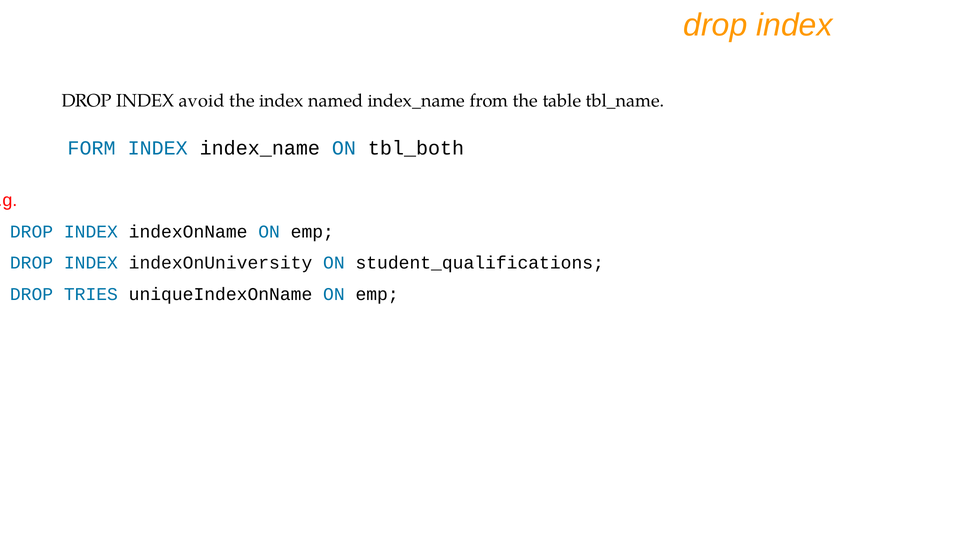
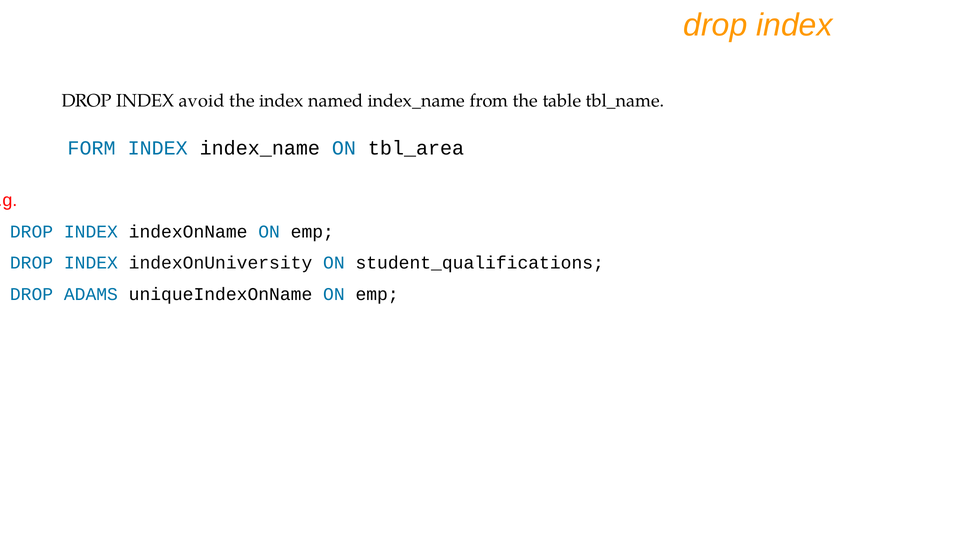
tbl_both: tbl_both -> tbl_area
TRIES: TRIES -> ADAMS
